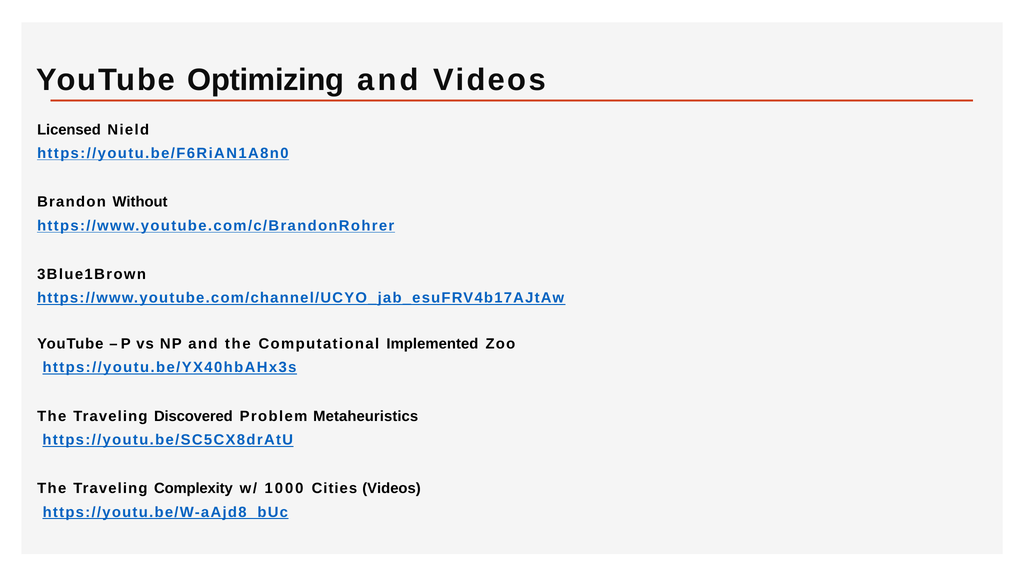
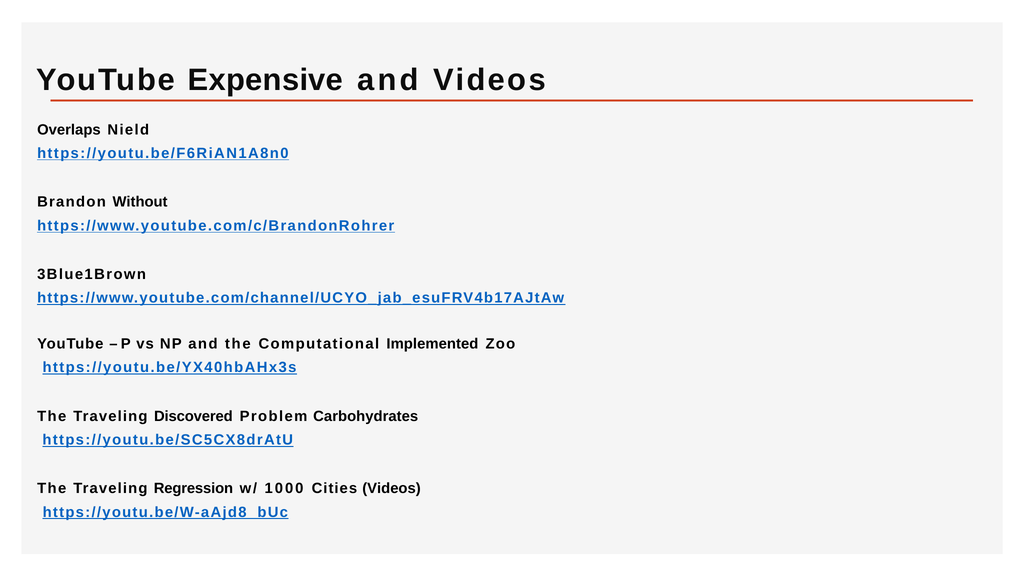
Optimizing: Optimizing -> Expensive
Licensed: Licensed -> Overlaps
Metaheuristics: Metaheuristics -> Carbohydrates
Complexity: Complexity -> Regression
